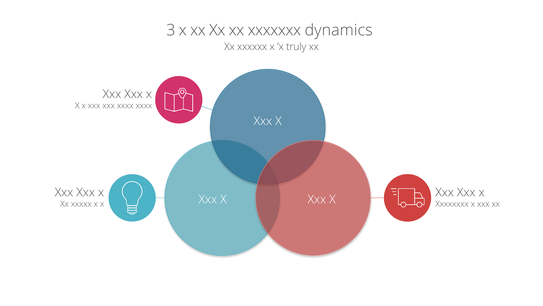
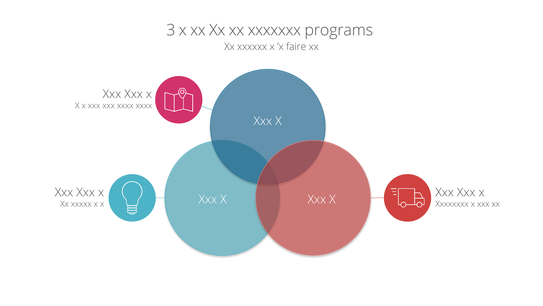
dynamics: dynamics -> programs
truly: truly -> faire
